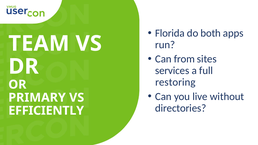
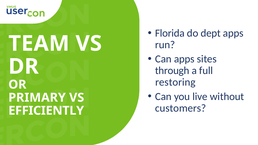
both: both -> dept
Can from: from -> apps
services: services -> through
directories: directories -> customers
